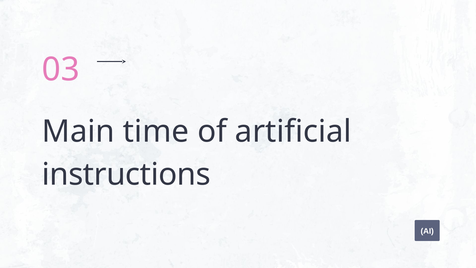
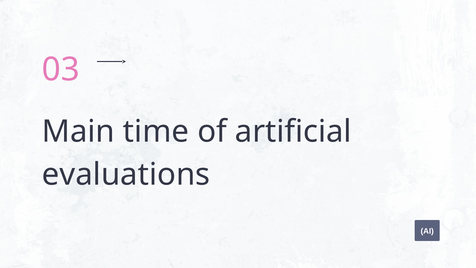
instructions: instructions -> evaluations
